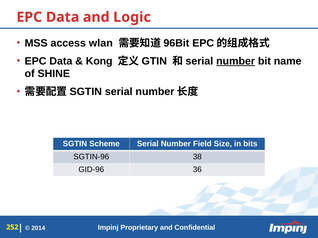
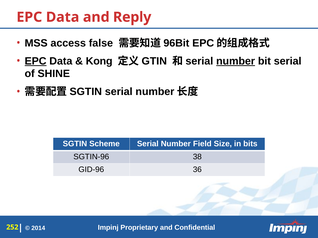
Logic: Logic -> Reply
wlan: wlan -> false
EPC at (36, 61) underline: none -> present
bit name: name -> serial
